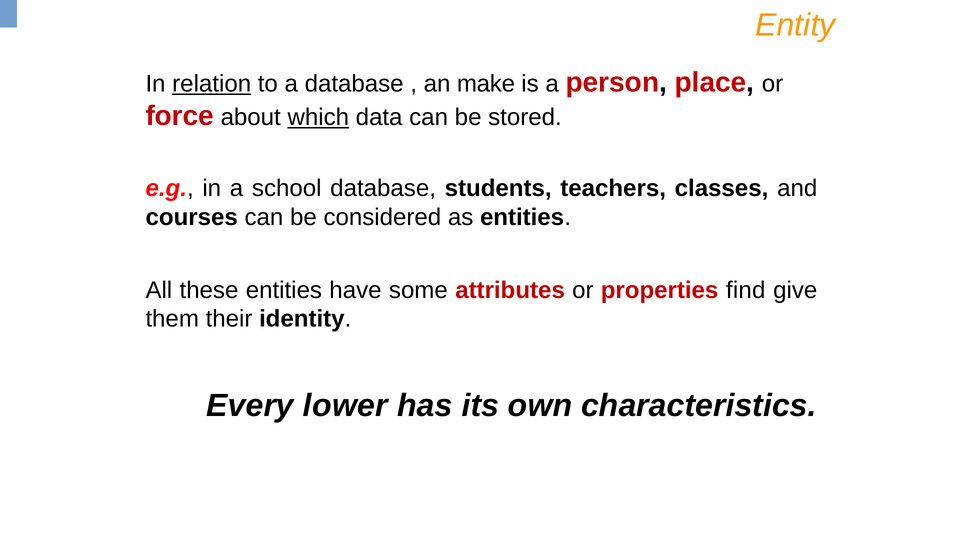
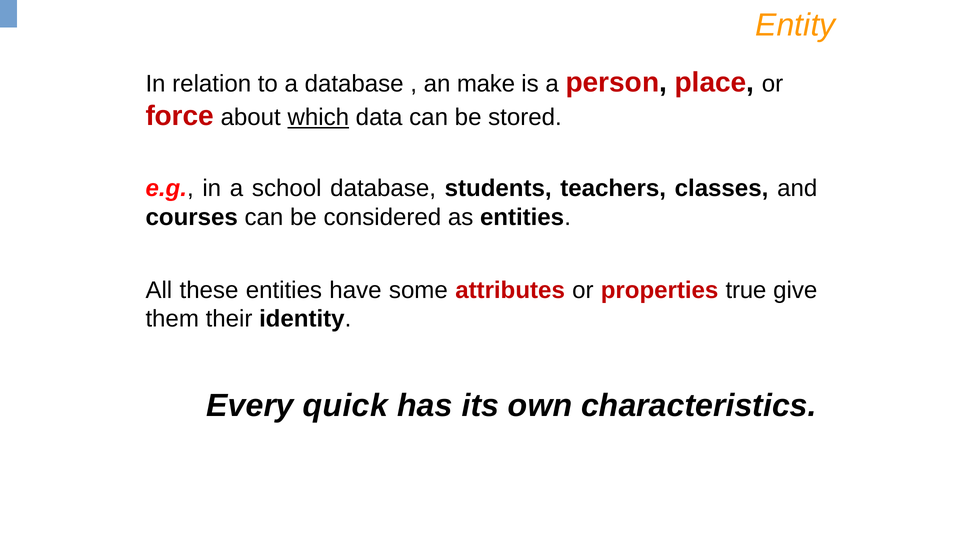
relation underline: present -> none
find: find -> true
lower: lower -> quick
